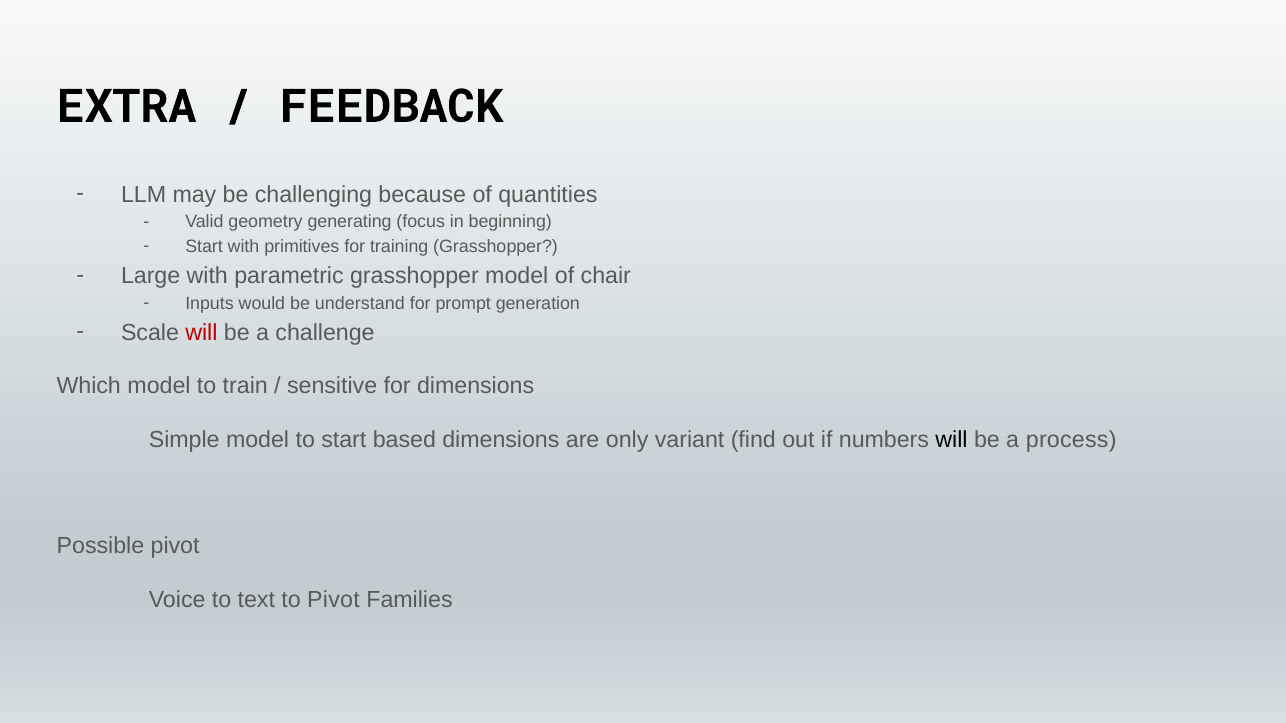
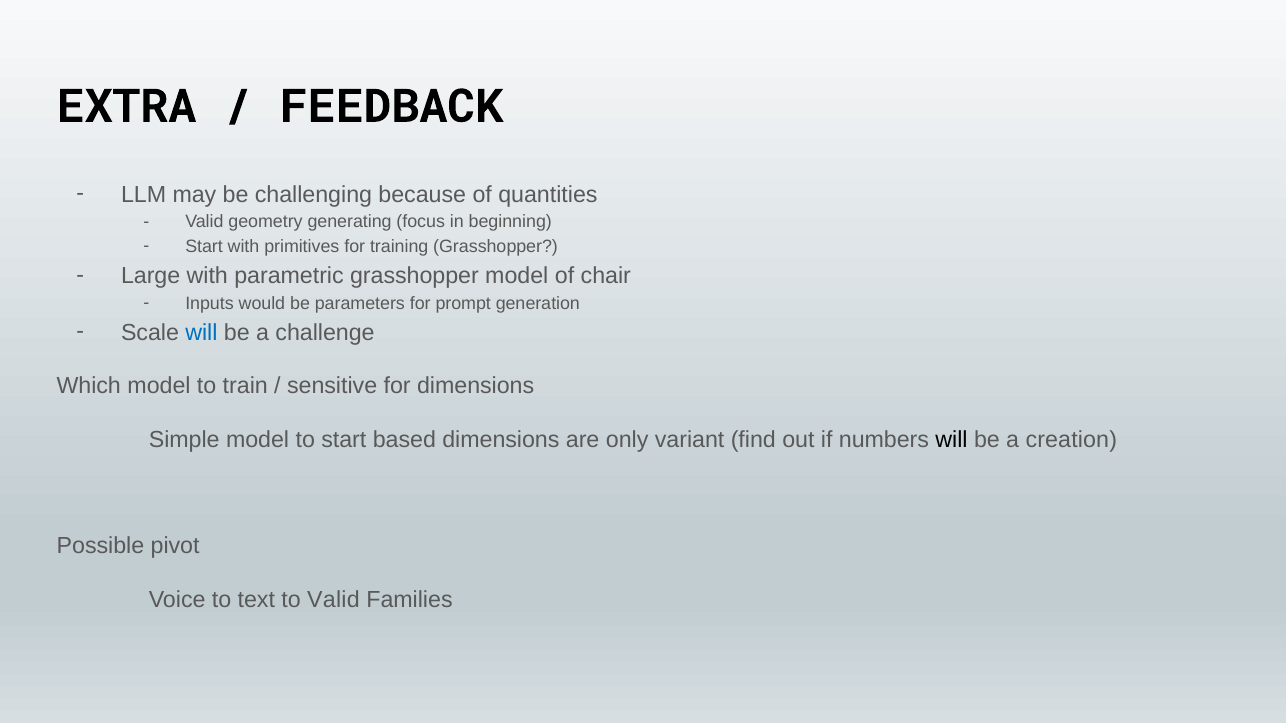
understand: understand -> parameters
will at (201, 333) colour: red -> blue
process: process -> creation
to Pivot: Pivot -> Valid
